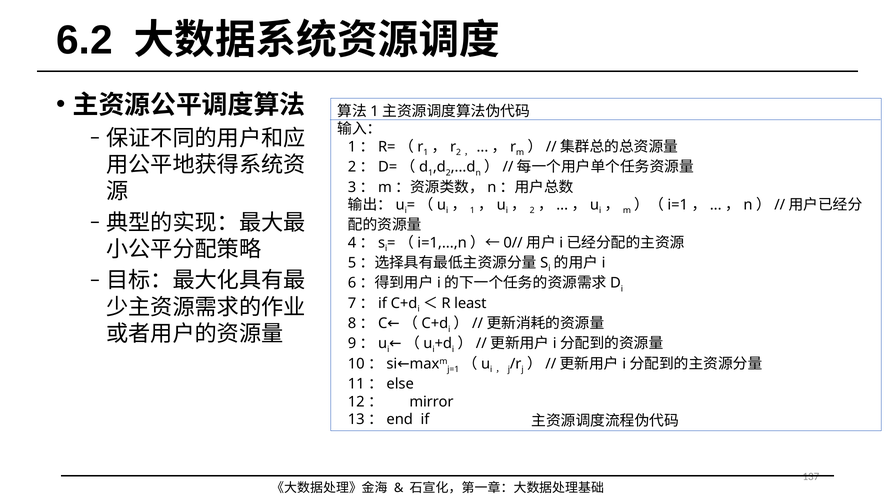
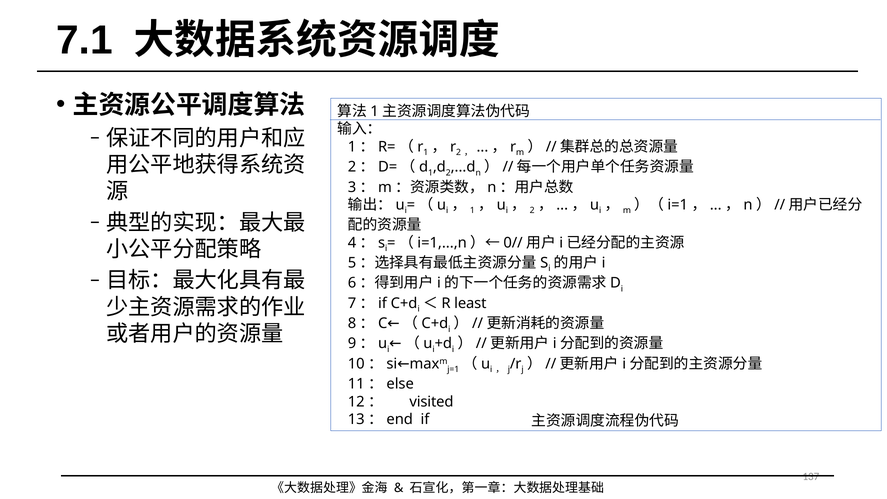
6.2: 6.2 -> 7.1
mirror: mirror -> visited
